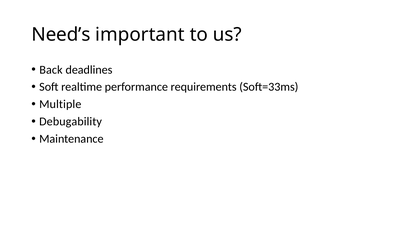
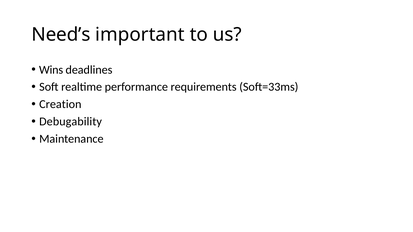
Back: Back -> Wins
Multiple: Multiple -> Creation
